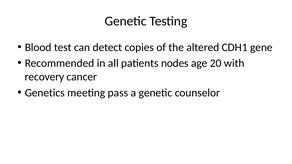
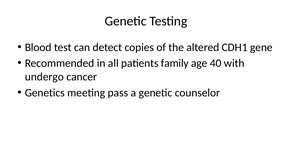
nodes: nodes -> family
20: 20 -> 40
recovery: recovery -> undergo
